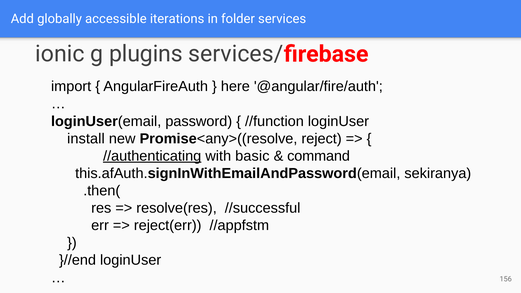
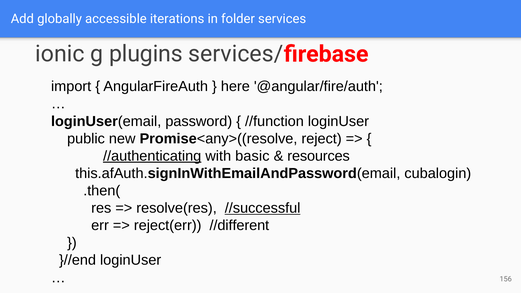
install: install -> public
command: command -> resources
sekiranya: sekiranya -> cubalogin
//successful underline: none -> present
//appfstm: //appfstm -> //different
